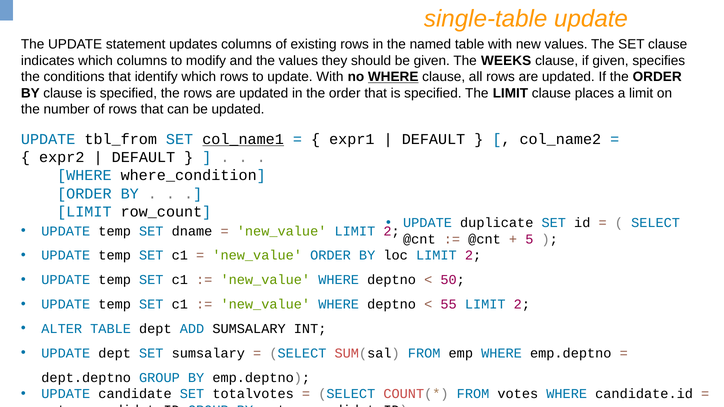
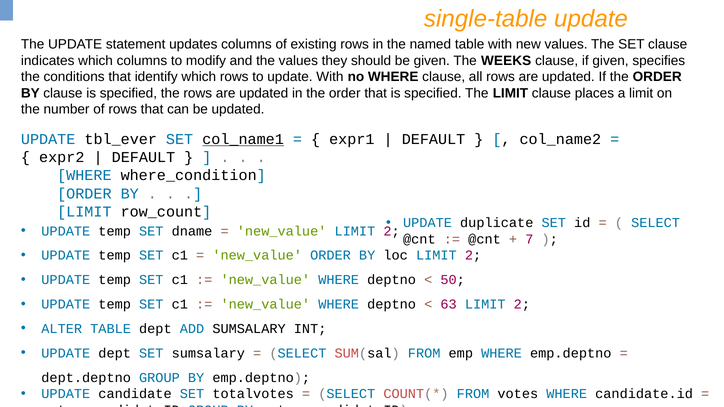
WHERE at (393, 77) underline: present -> none
tbl_from: tbl_from -> tbl_ever
5: 5 -> 7
55: 55 -> 63
